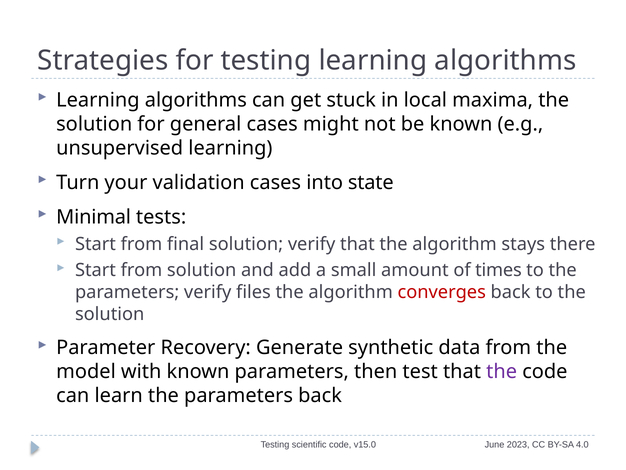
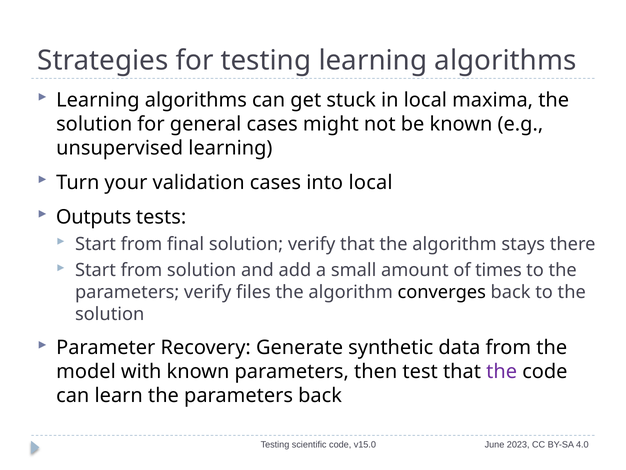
into state: state -> local
Minimal: Minimal -> Outputs
converges colour: red -> black
